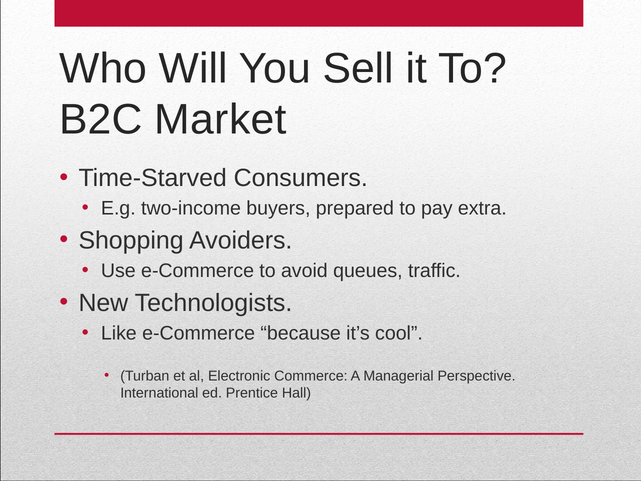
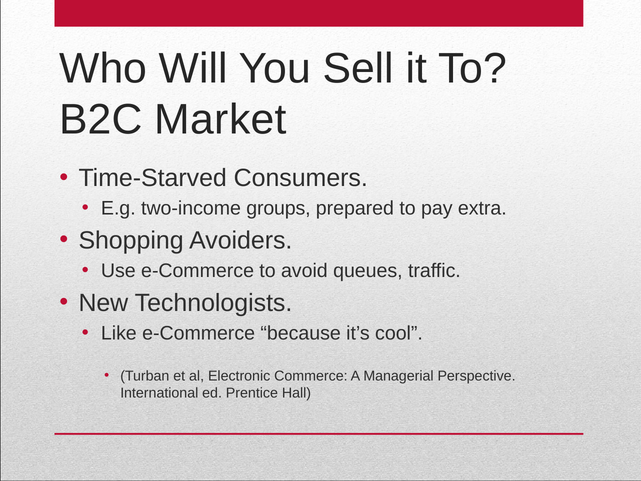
buyers: buyers -> groups
